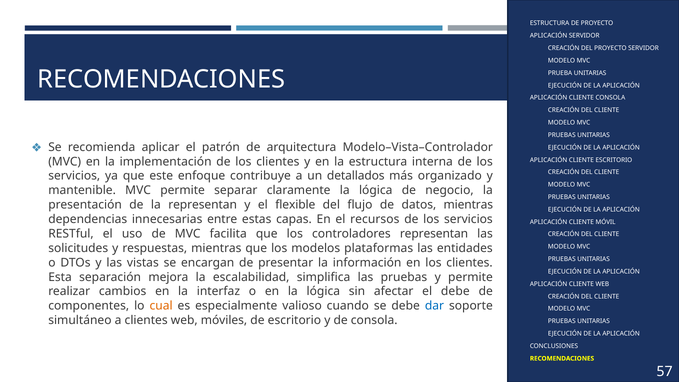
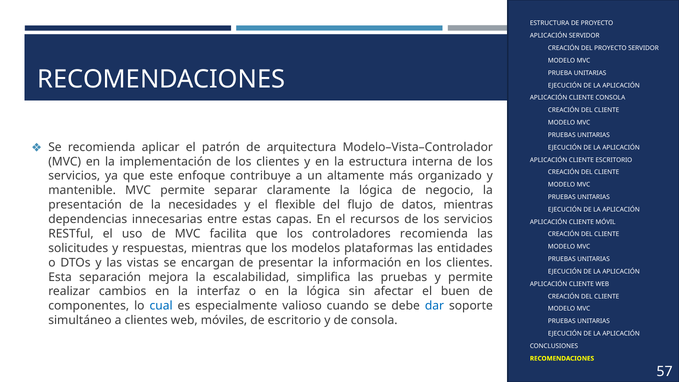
detallados: detallados -> altamente
la representan: representan -> necesidades
controladores representan: representan -> recomienda
el debe: debe -> buen
cual colour: orange -> blue
